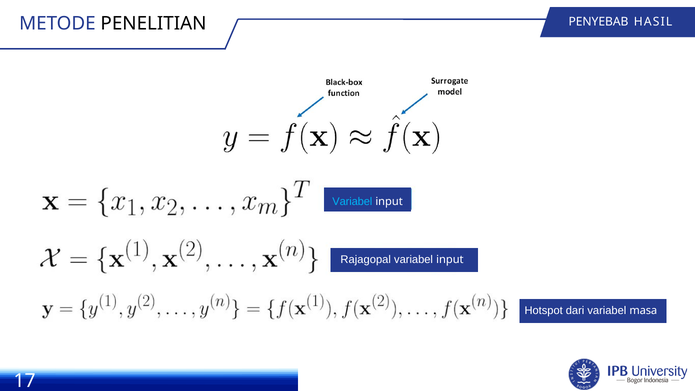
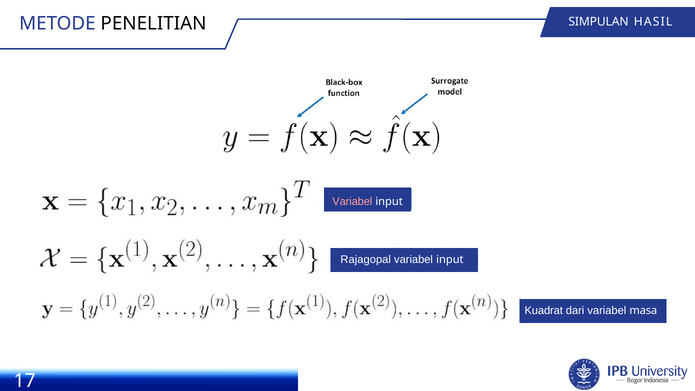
PENYEBAB: PENYEBAB -> SIMPULAN
Variabel at (352, 202) colour: light blue -> pink
Hotspot: Hotspot -> Kuadrat
